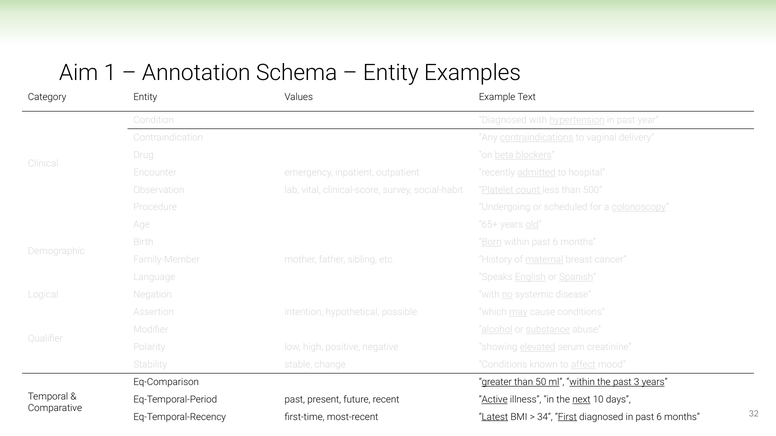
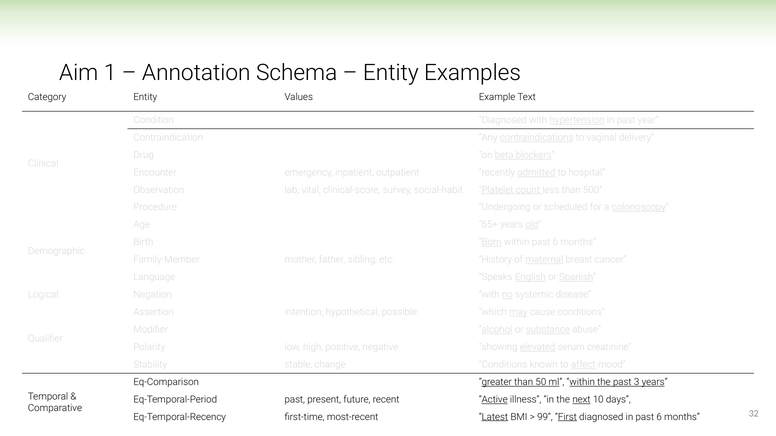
34: 34 -> 99
